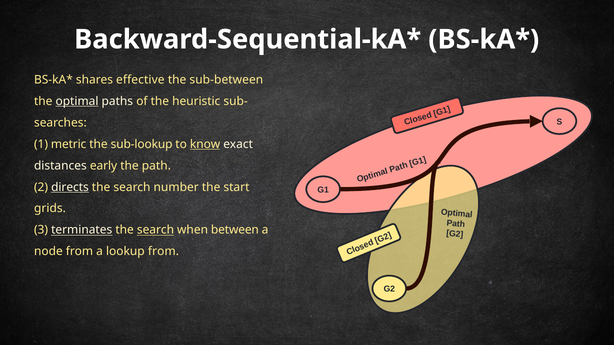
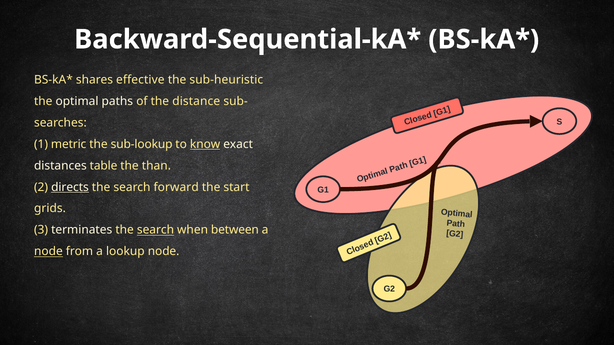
sub-between: sub-between -> sub-heuristic
optimal at (77, 101) underline: present -> none
heuristic: heuristic -> distance
early: early -> table
the path: path -> than
number: number -> forward
terminates underline: present -> none
node at (48, 252) underline: none -> present
lookup from: from -> node
